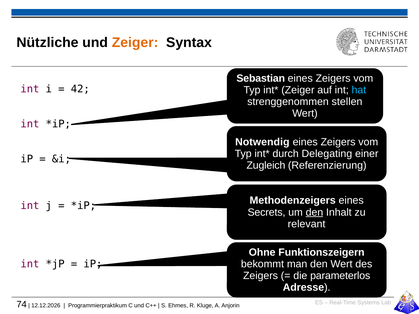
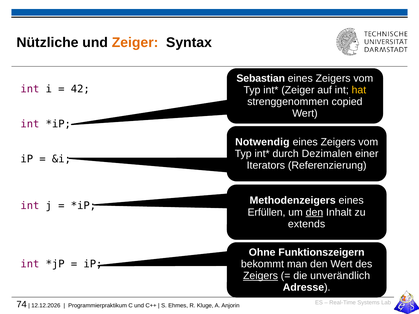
hat colour: light blue -> yellow
stellen: stellen -> copied
Delegating: Delegating -> Dezimalen
Zugleich: Zugleich -> Iterators
Secrets: Secrets -> Erfüllen
relevant: relevant -> extends
Zeigers at (261, 276) underline: none -> present
parameterlos: parameterlos -> unverändlich
